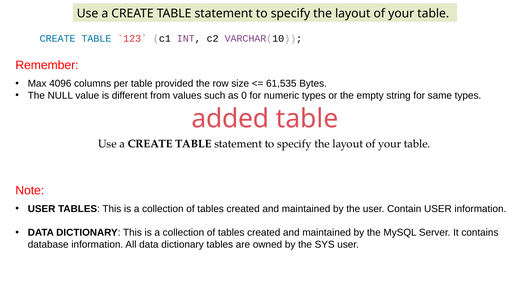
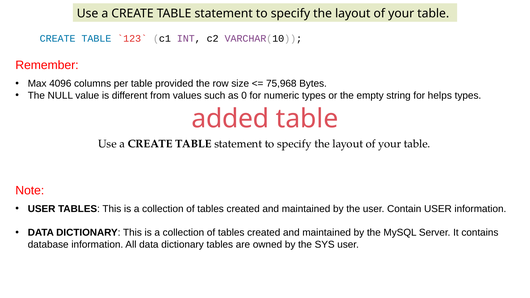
61,535: 61,535 -> 75,968
same: same -> helps
